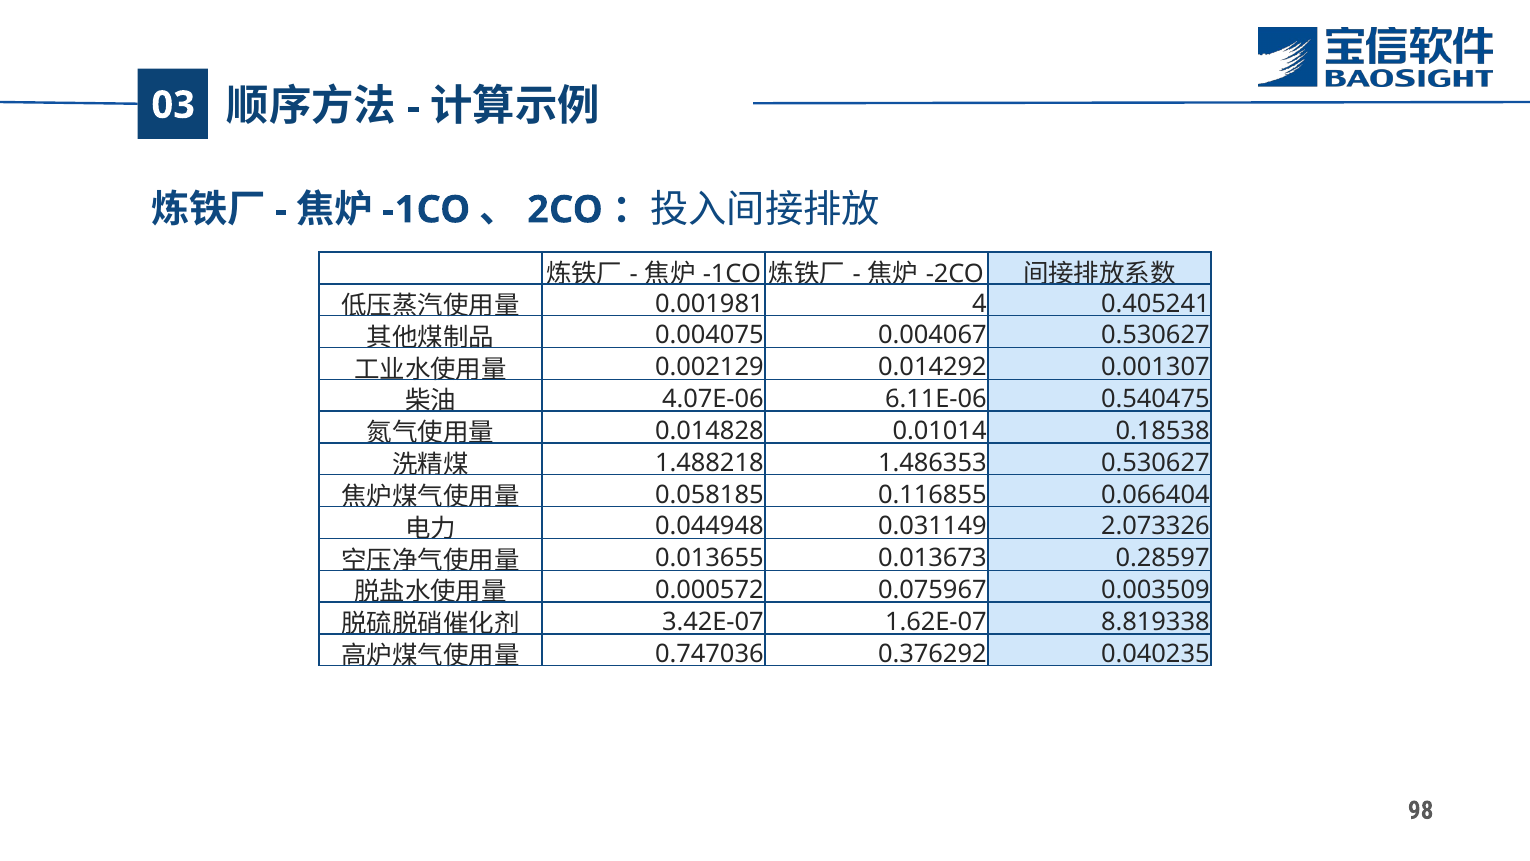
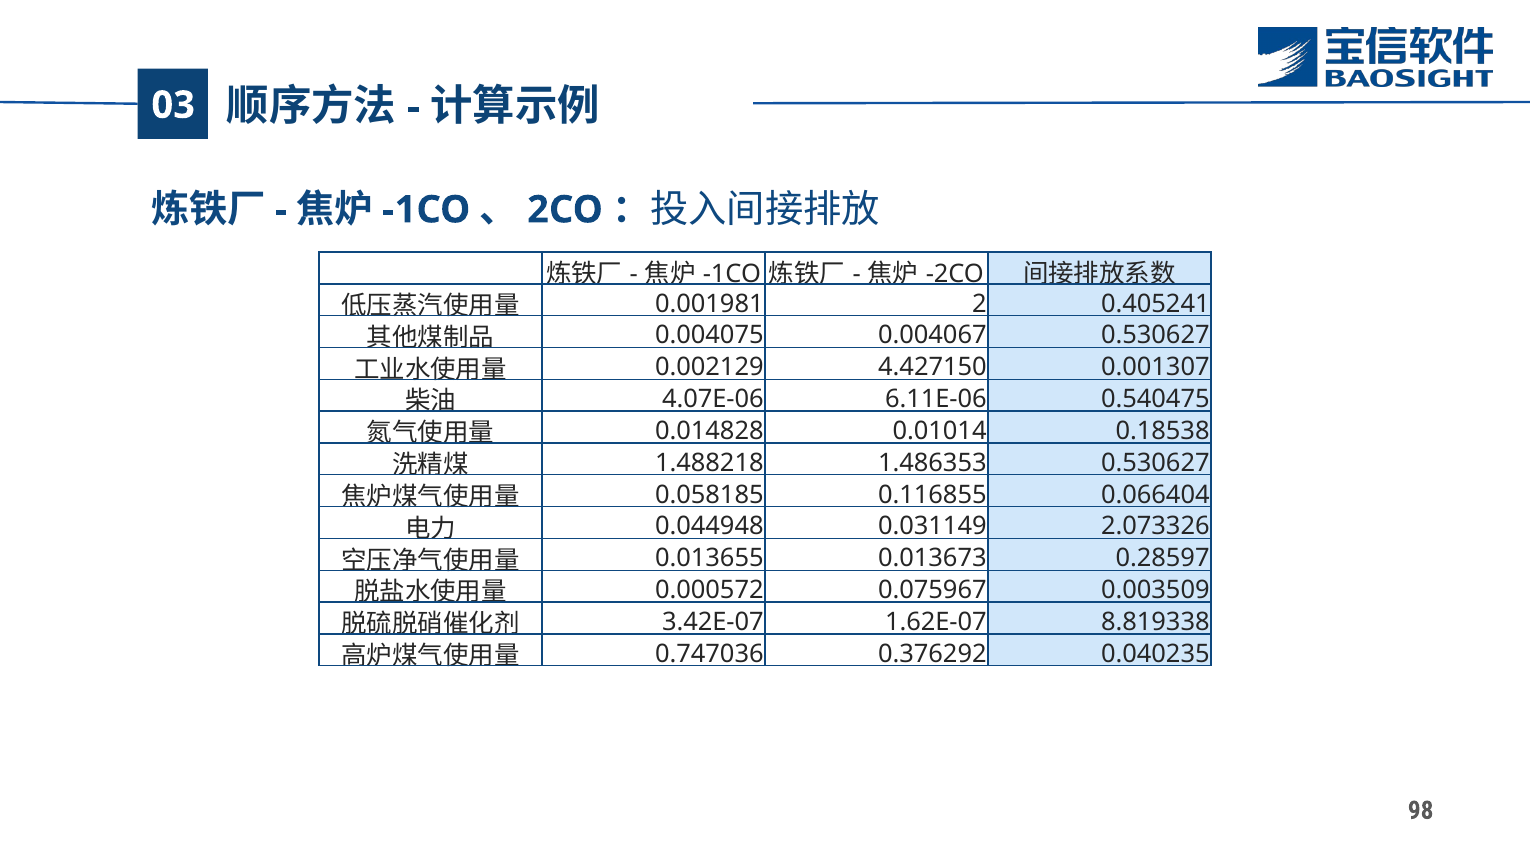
4: 4 -> 2
0.014292: 0.014292 -> 4.427150
